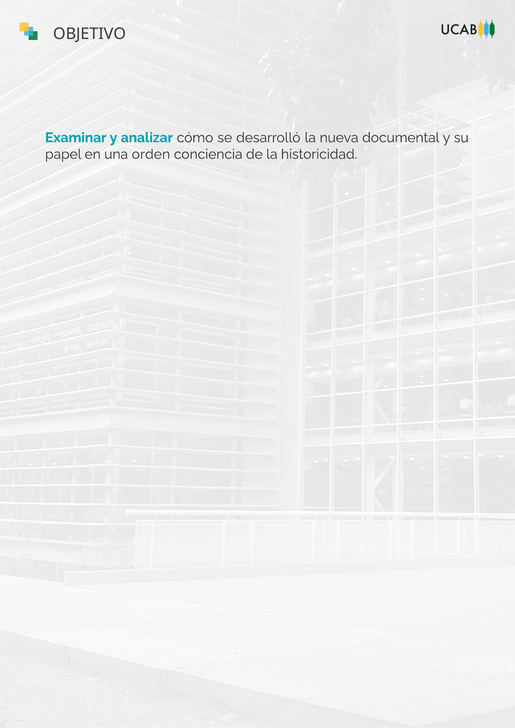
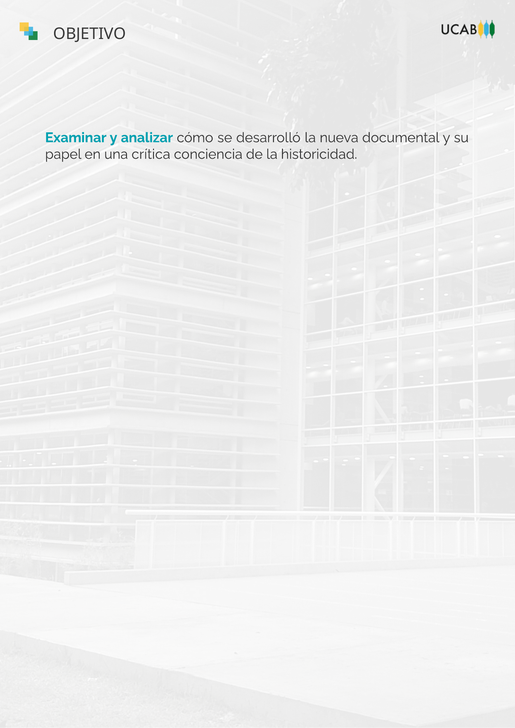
orden: orden -> crítica
